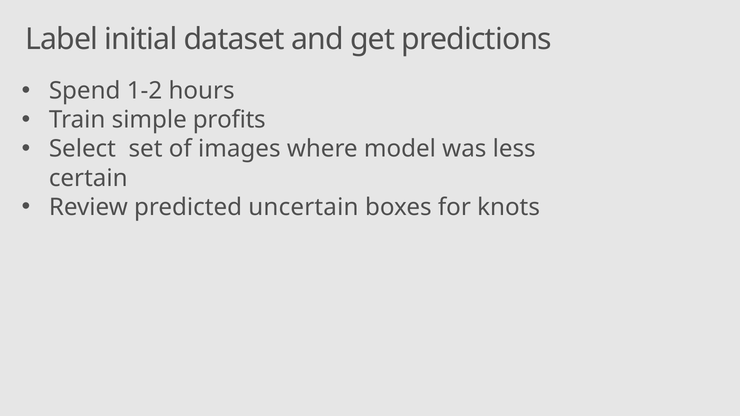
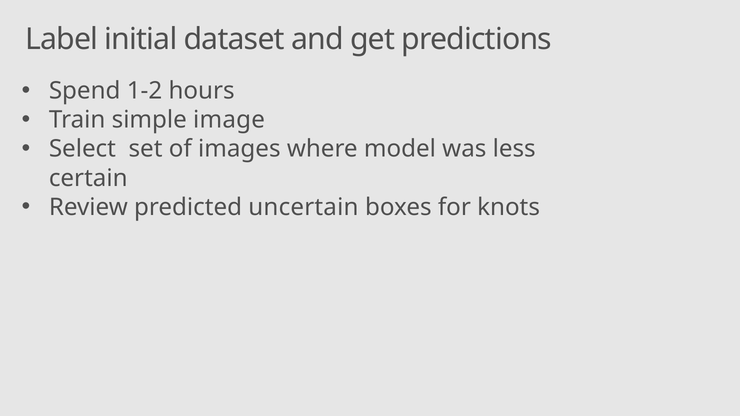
profits: profits -> image
